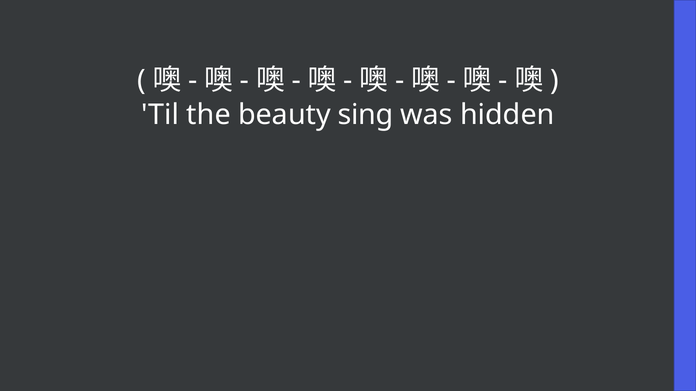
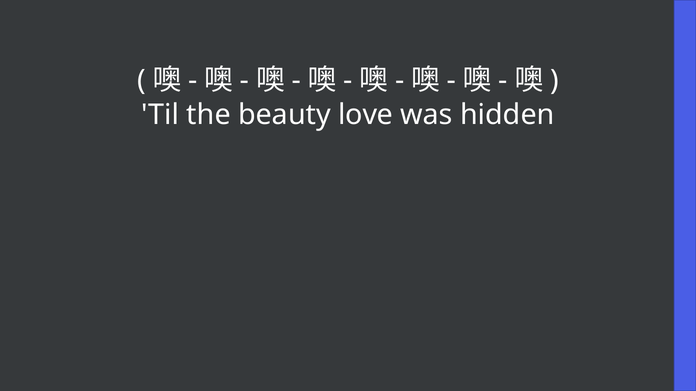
sing: sing -> love
